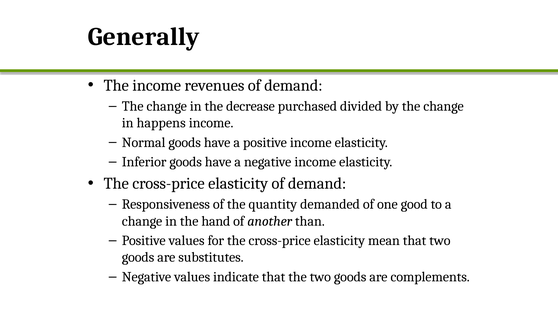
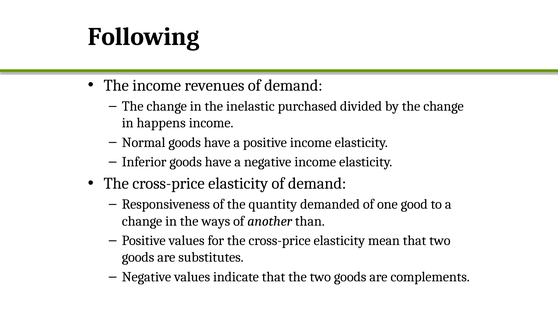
Generally: Generally -> Following
decrease: decrease -> inelastic
hand: hand -> ways
